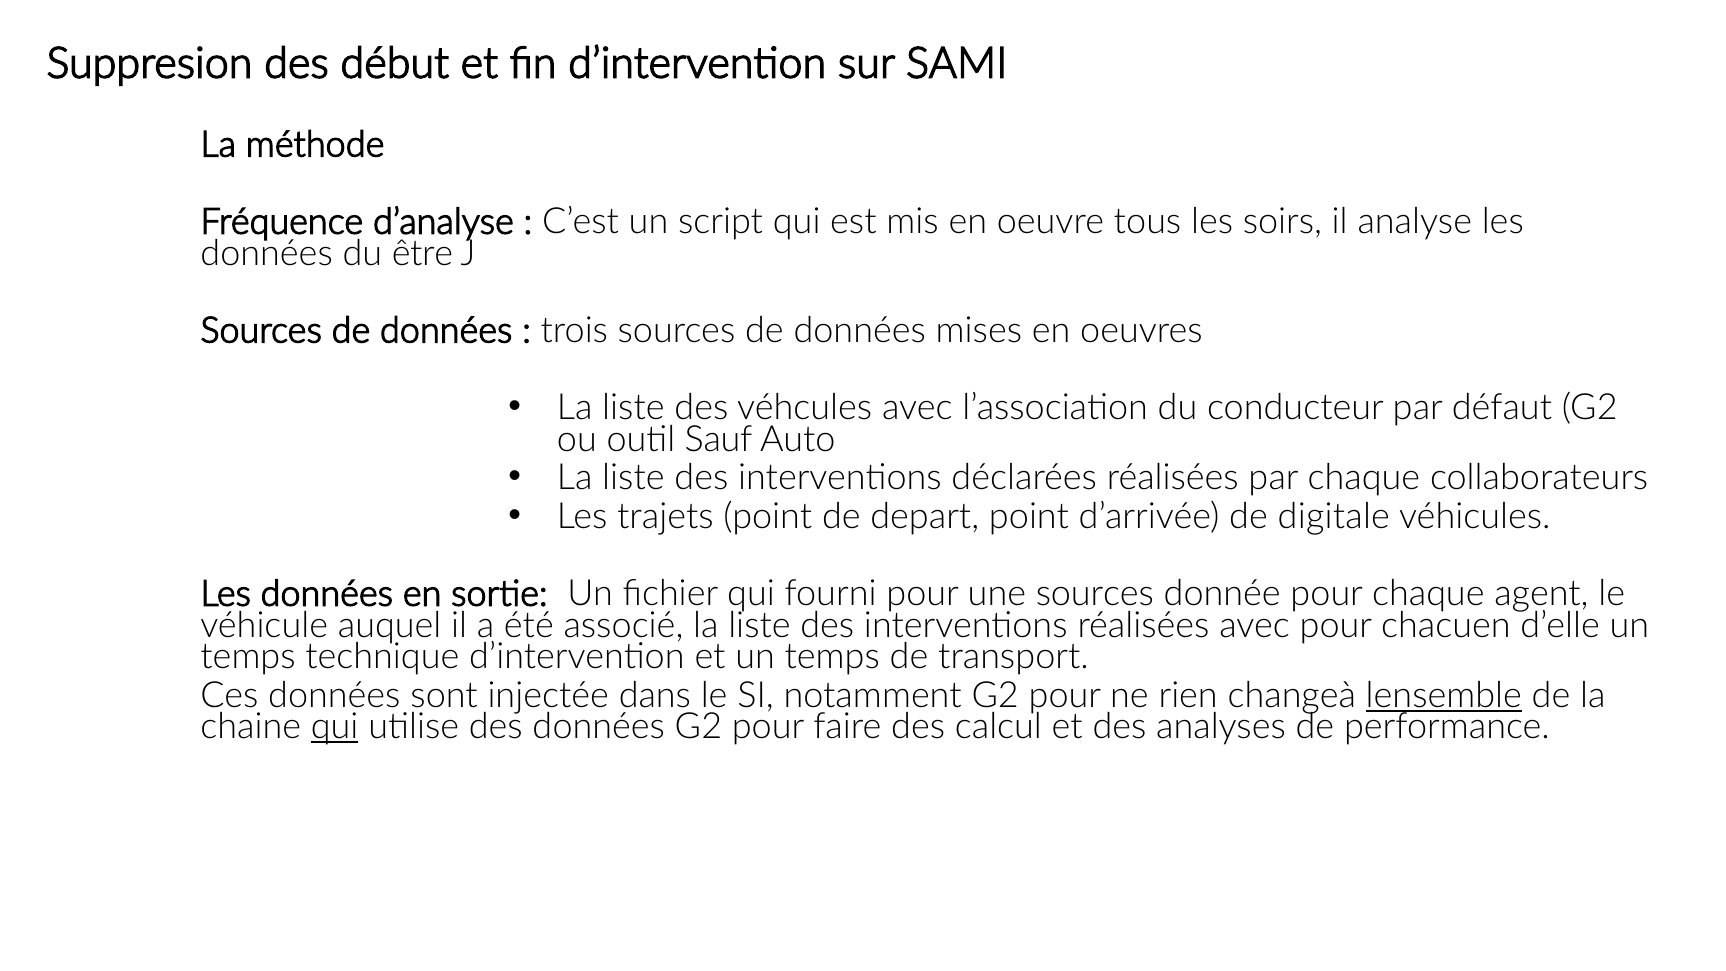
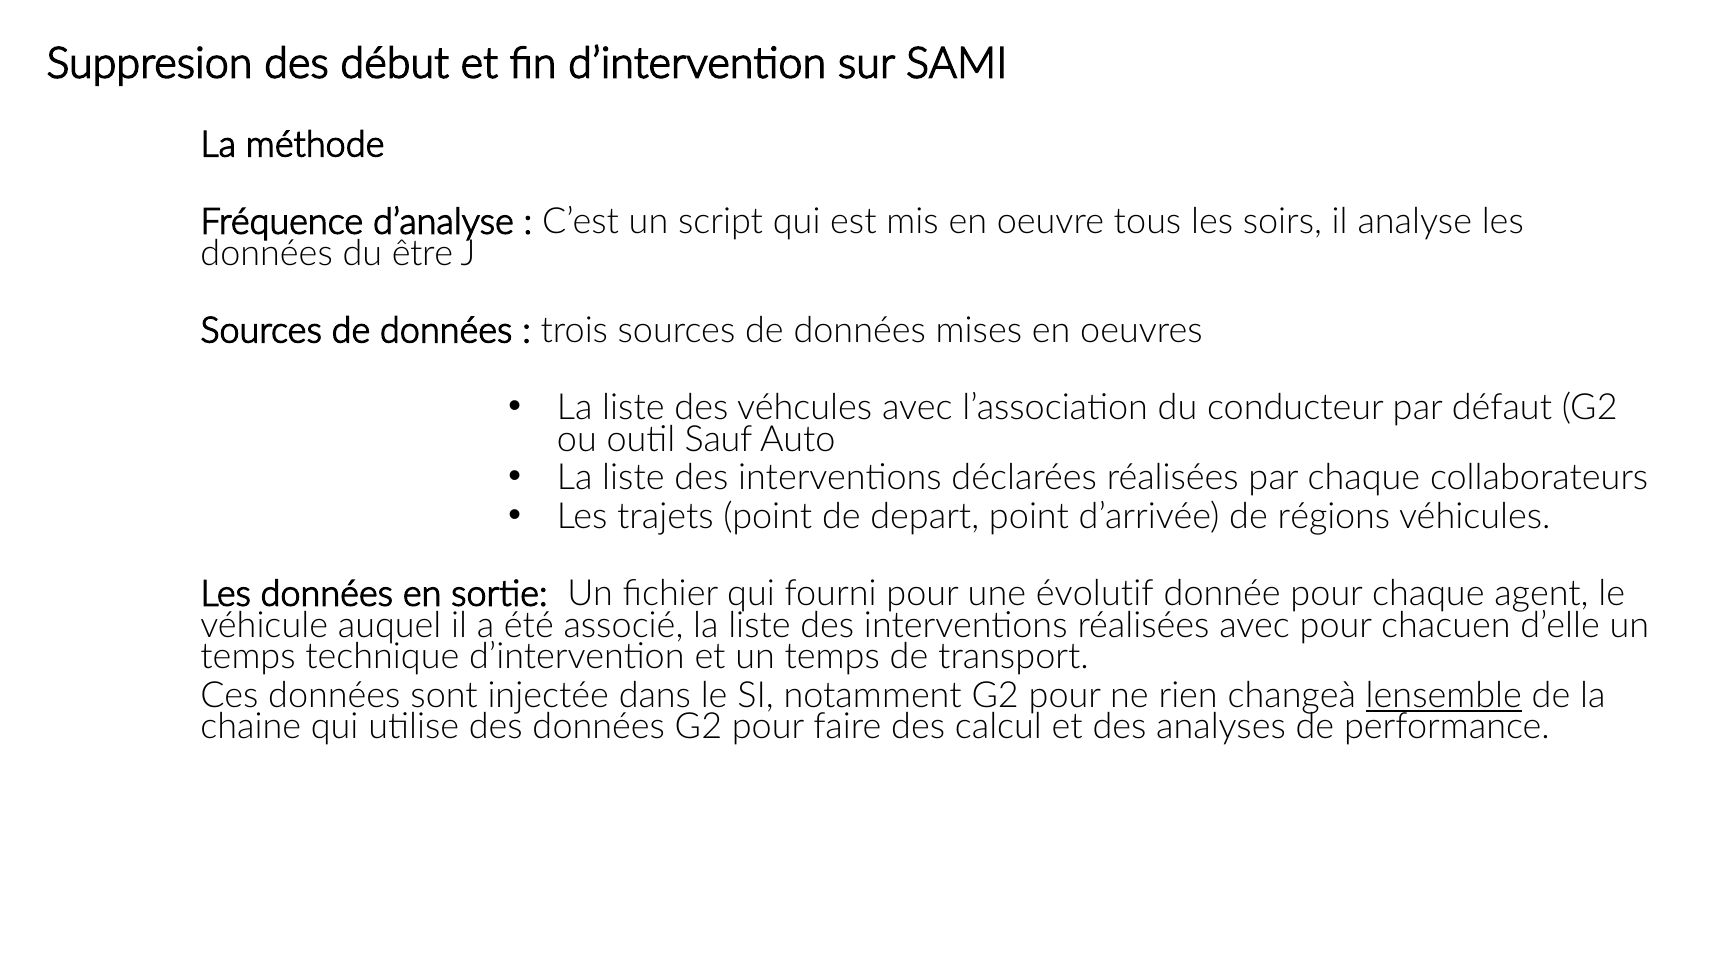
digitale: digitale -> régions
une sources: sources -> évolutif
qui at (335, 727) underline: present -> none
